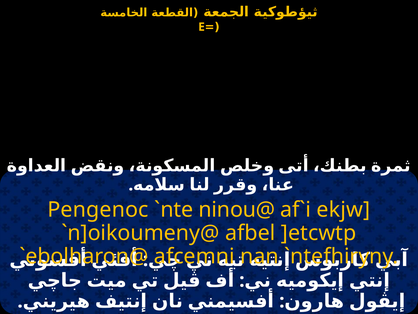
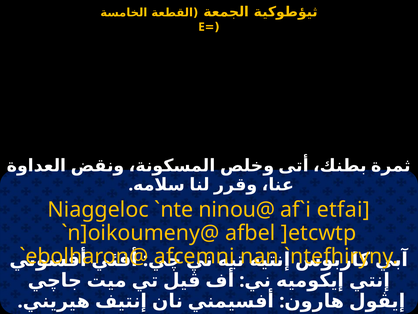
Pengenoc: Pengenoc -> Niaggeloc
ekjw: ekjw -> etfai
